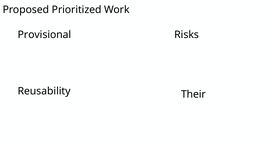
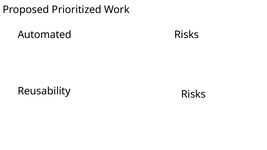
Provisional: Provisional -> Automated
Reusability Their: Their -> Risks
